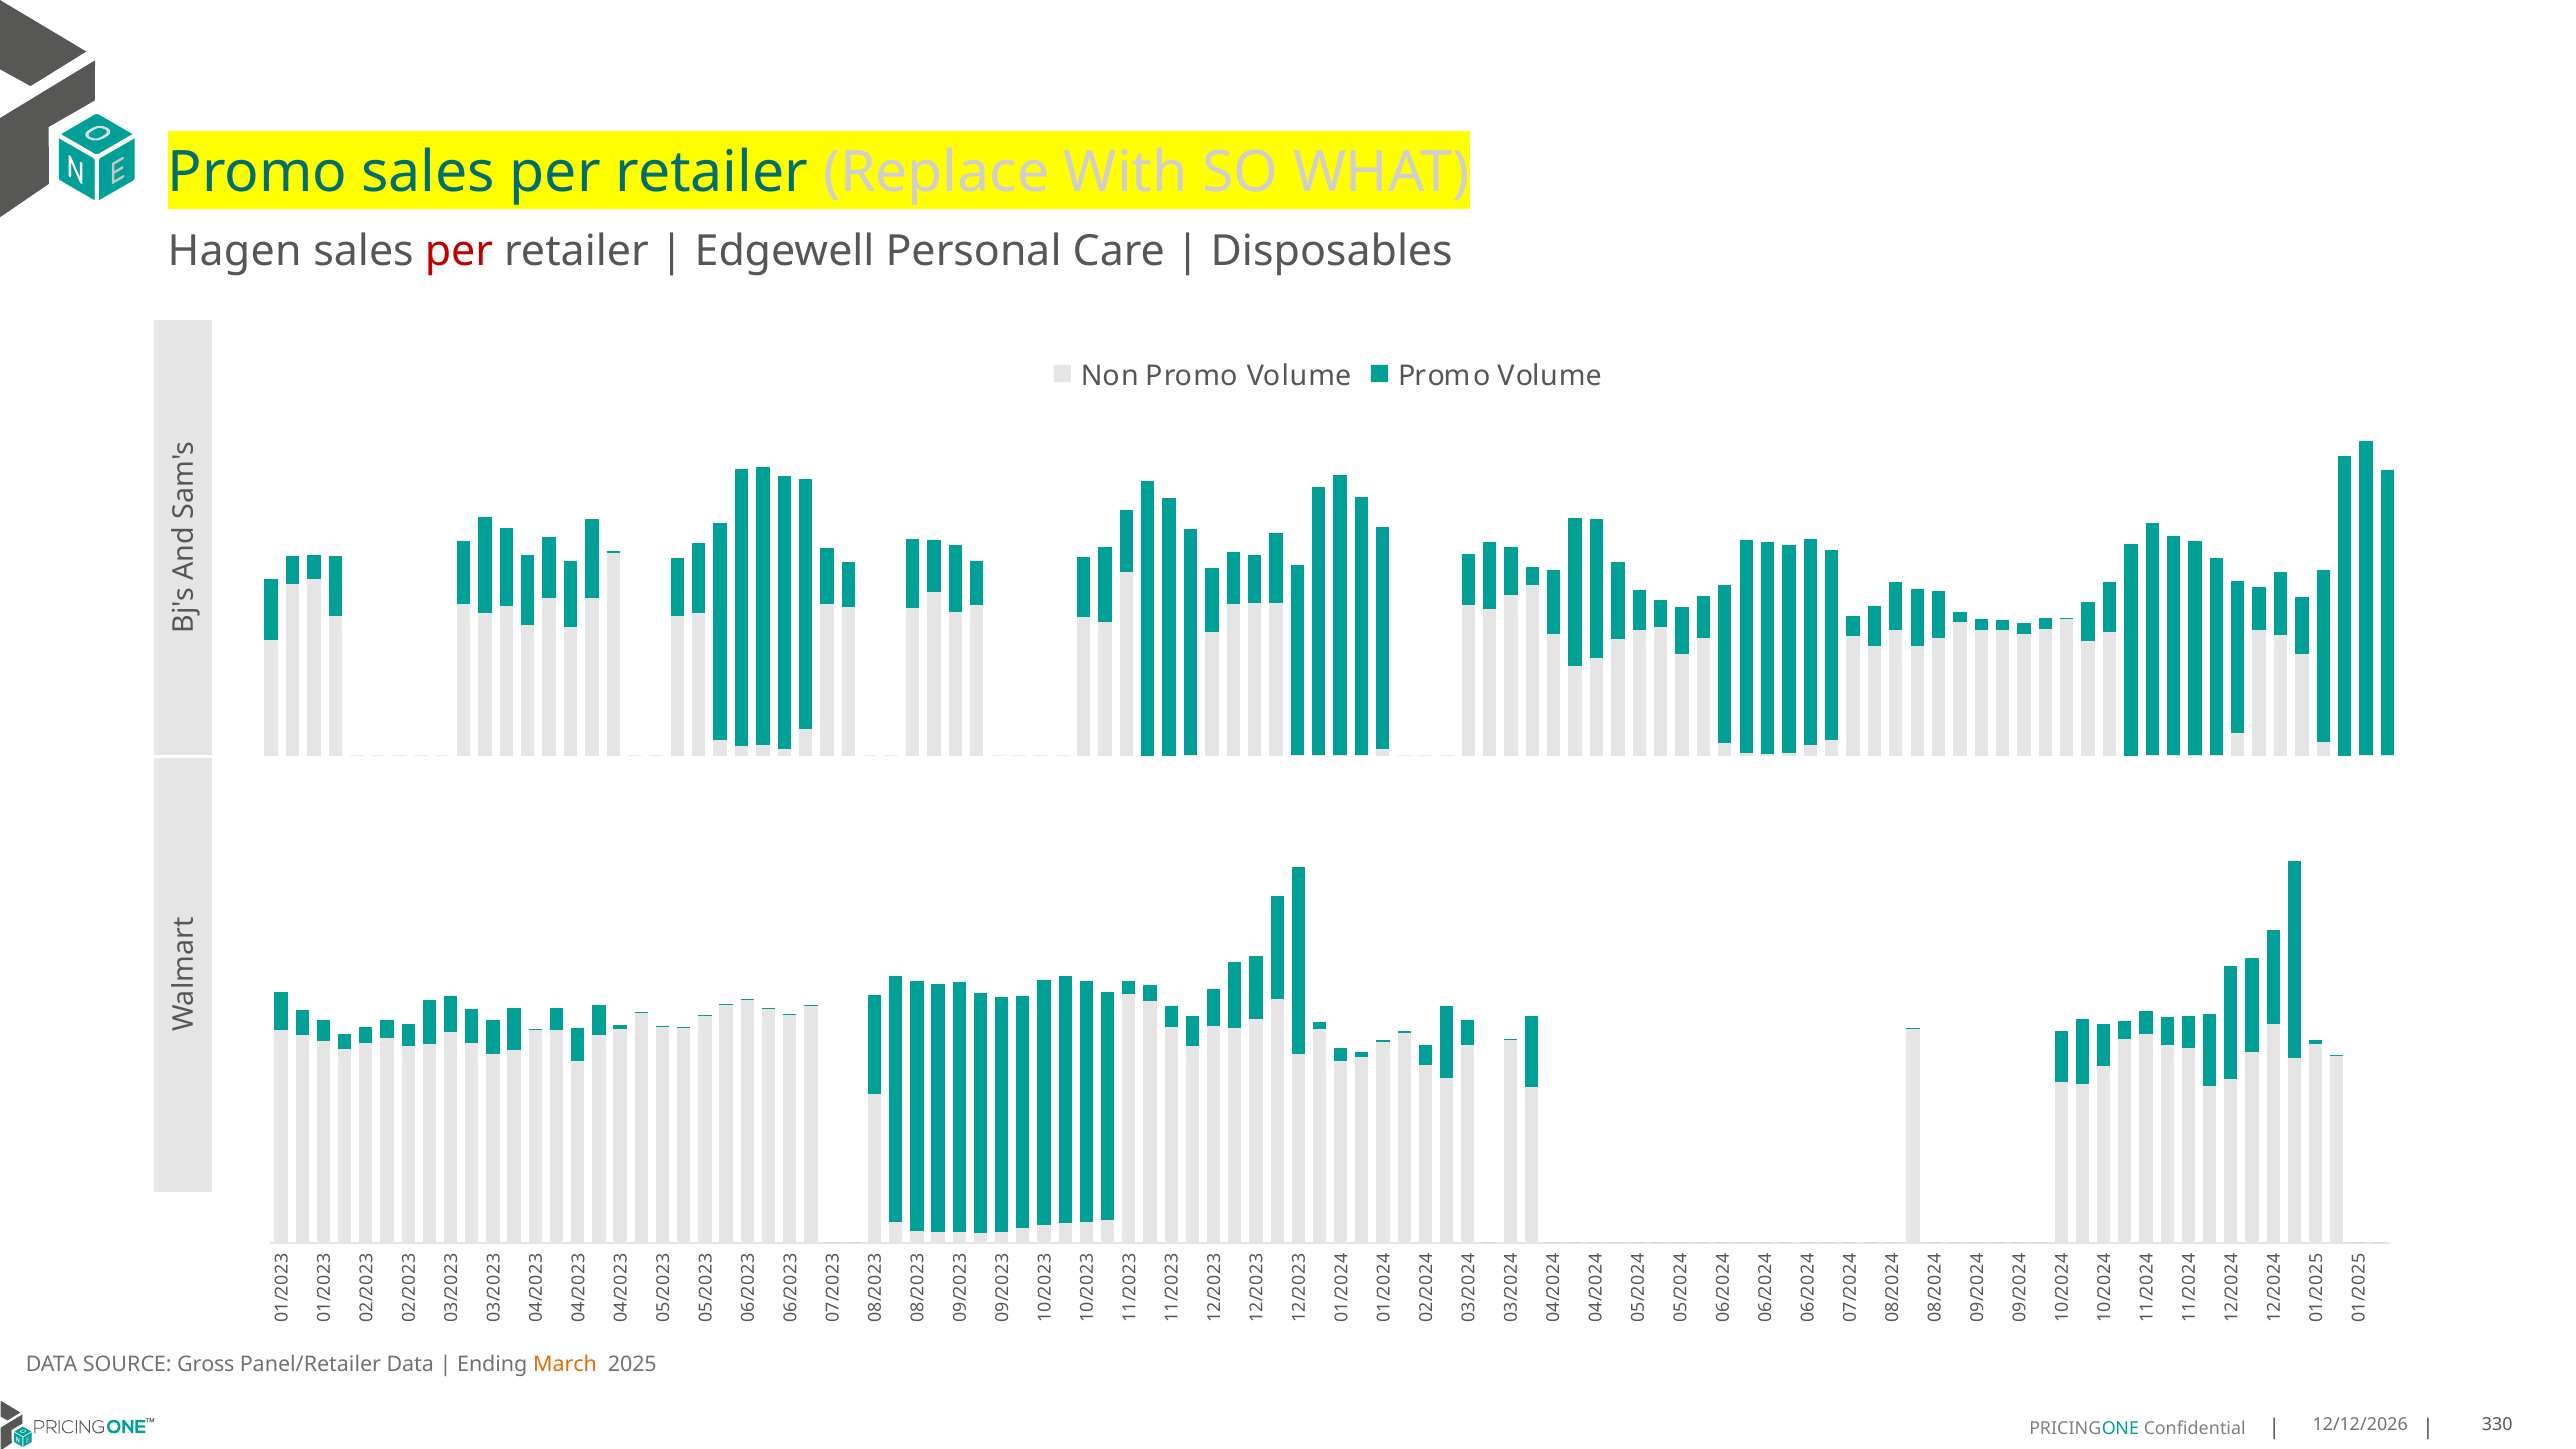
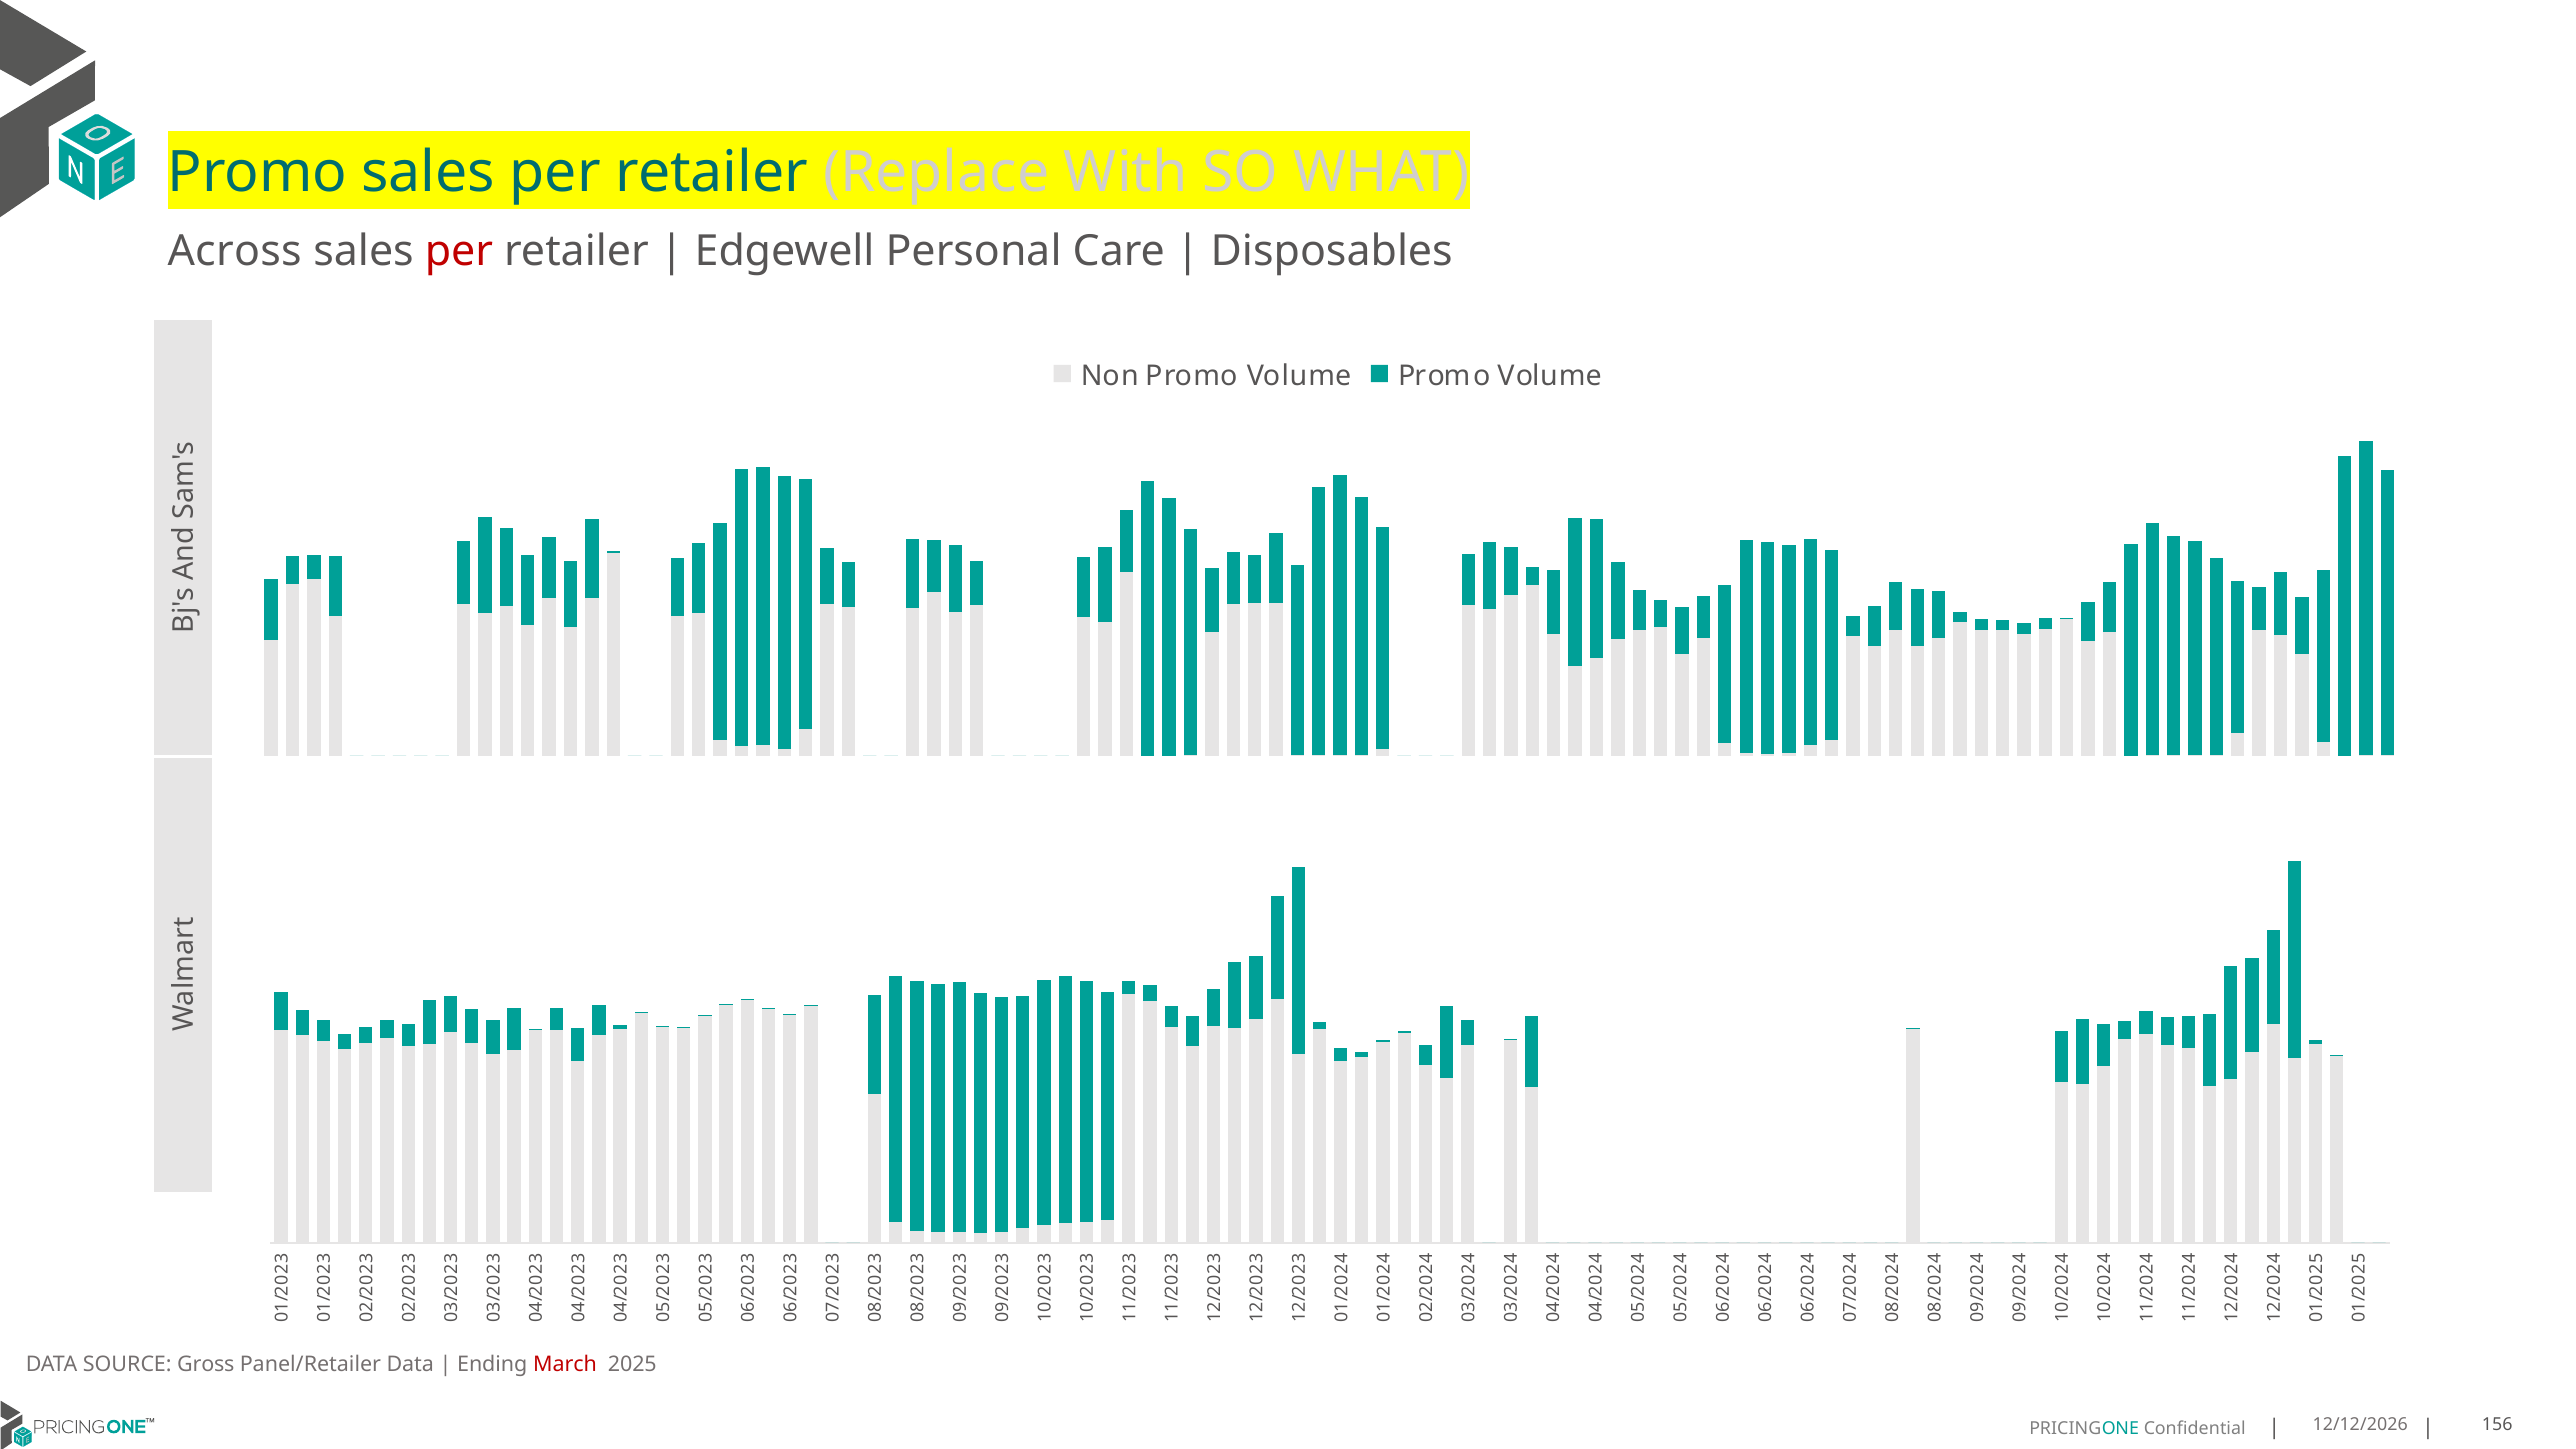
Hagen: Hagen -> Across
March colour: orange -> red
330: 330 -> 156
